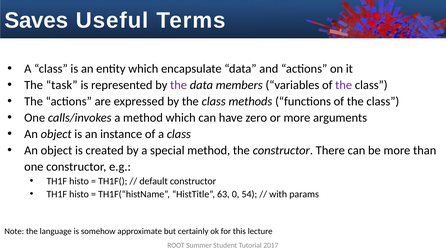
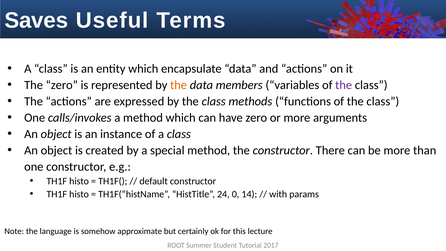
The task: task -> zero
the at (179, 85) colour: purple -> orange
63: 63 -> 24
54: 54 -> 14
